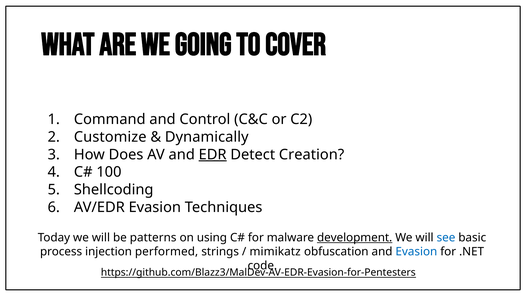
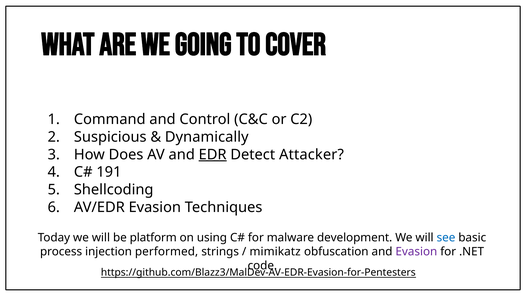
Customize: Customize -> Suspicious
Creation: Creation -> Attacker
100: 100 -> 191
patterns: patterns -> platform
development underline: present -> none
Evasion at (416, 252) colour: blue -> purple
